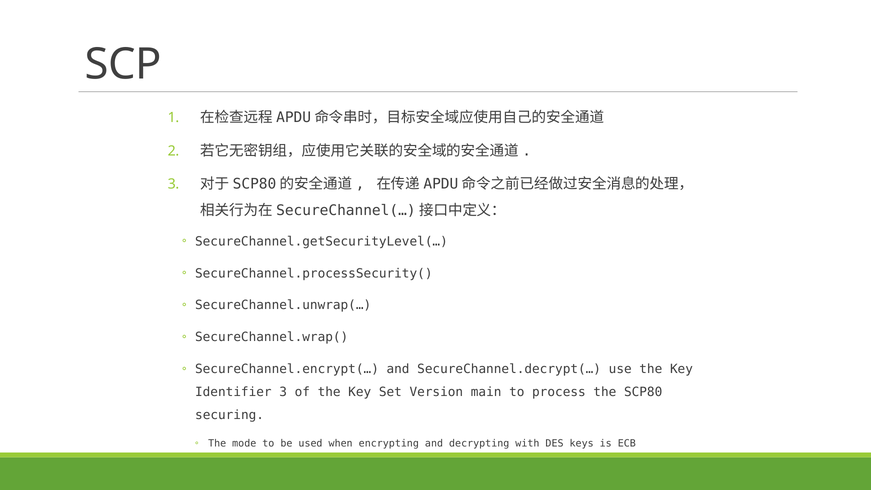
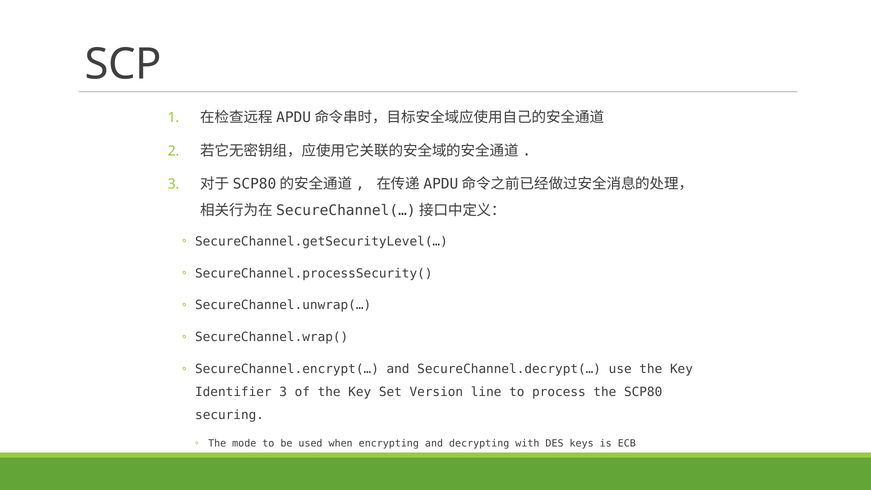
main: main -> line
